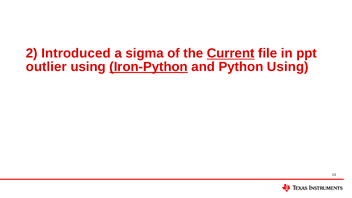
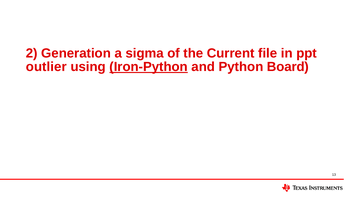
Introduced: Introduced -> Generation
Current underline: present -> none
Python Using: Using -> Board
